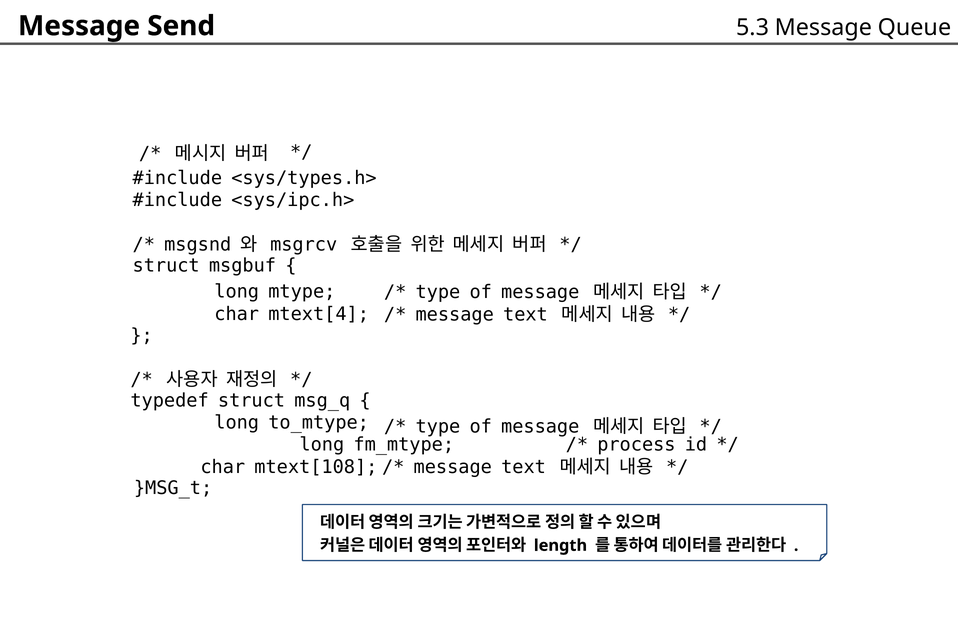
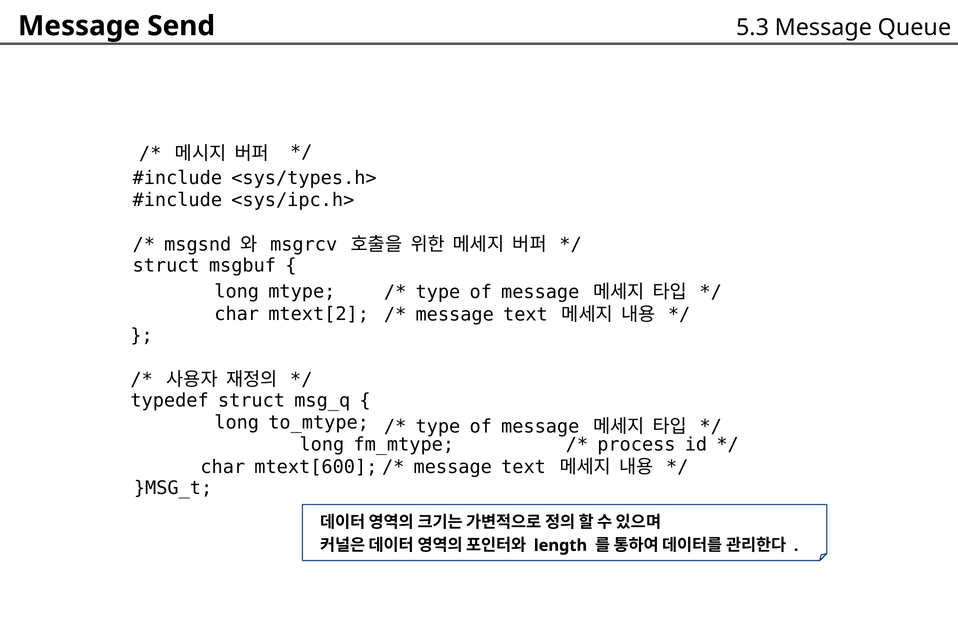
mtext[4: mtext[4 -> mtext[2
mtext[108: mtext[108 -> mtext[600
